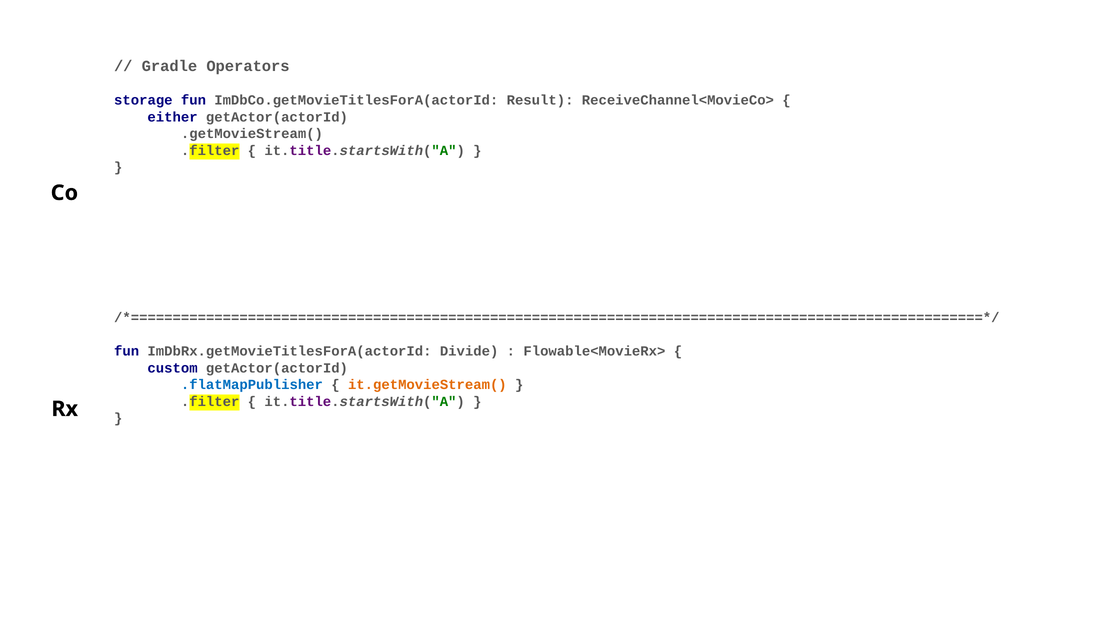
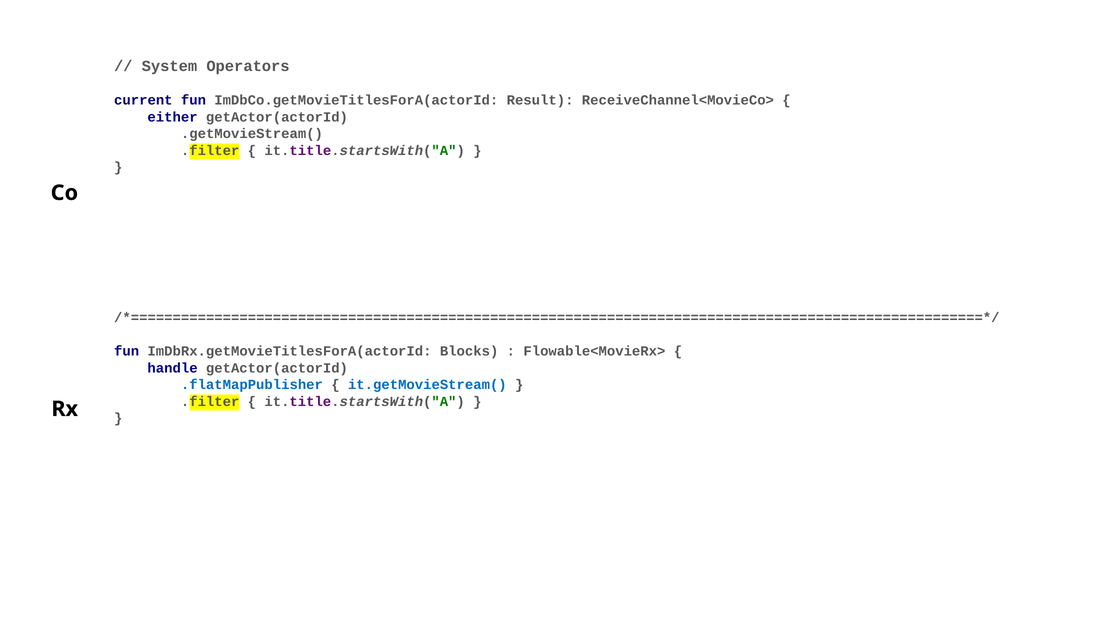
Gradle: Gradle -> System
storage: storage -> current
Divide: Divide -> Blocks
custom: custom -> handle
it.getMovieStream( colour: orange -> blue
